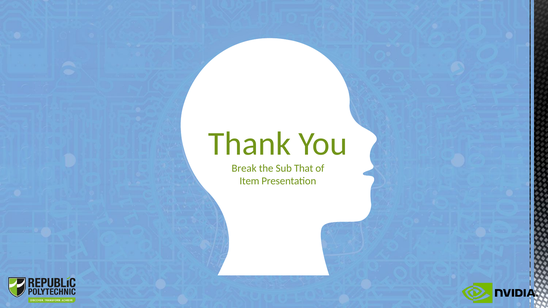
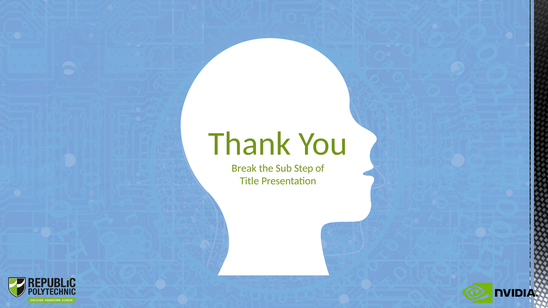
That: That -> Step
Item: Item -> Title
